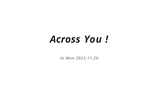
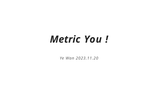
Across: Across -> Metric
